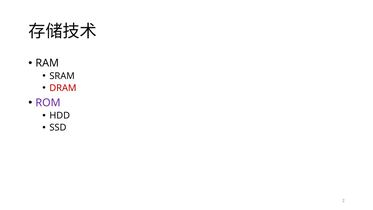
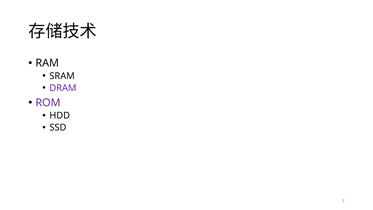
DRAM colour: red -> purple
